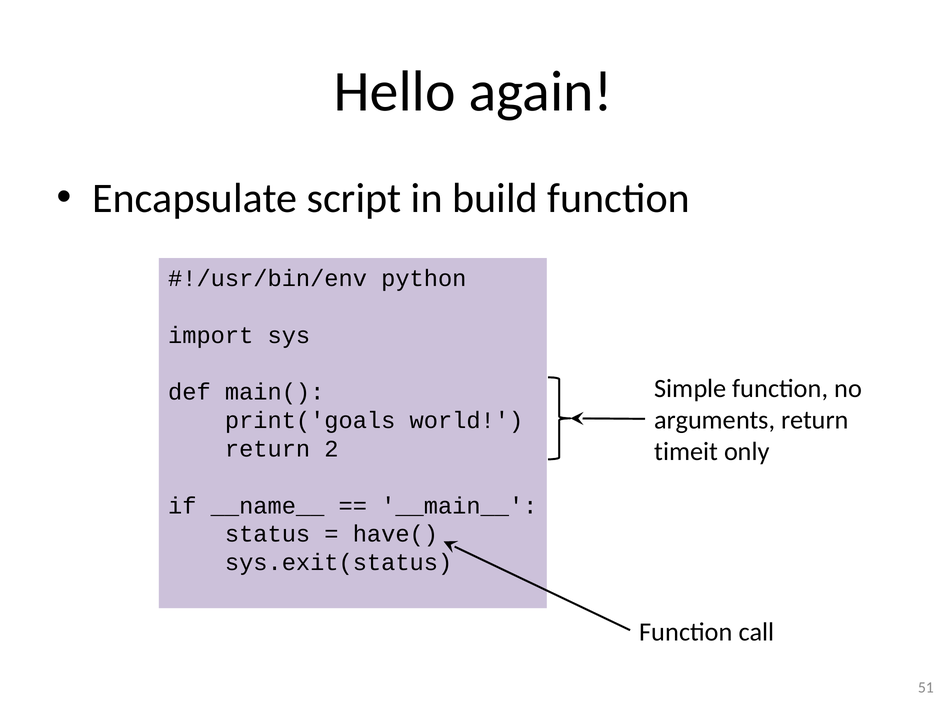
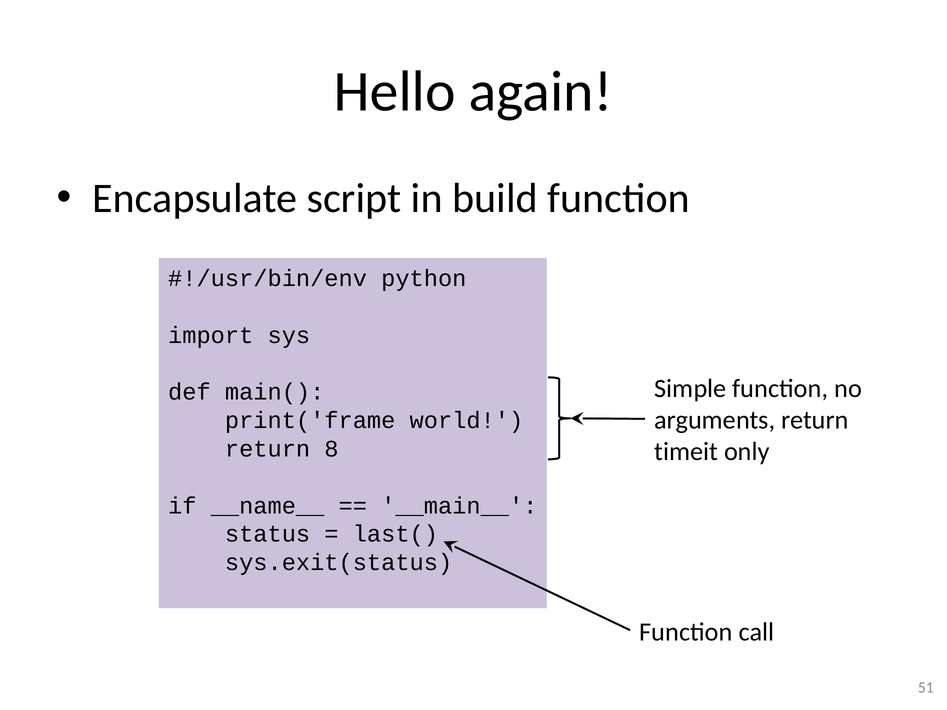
print('goals: print('goals -> print('frame
2: 2 -> 8
have(: have( -> last(
